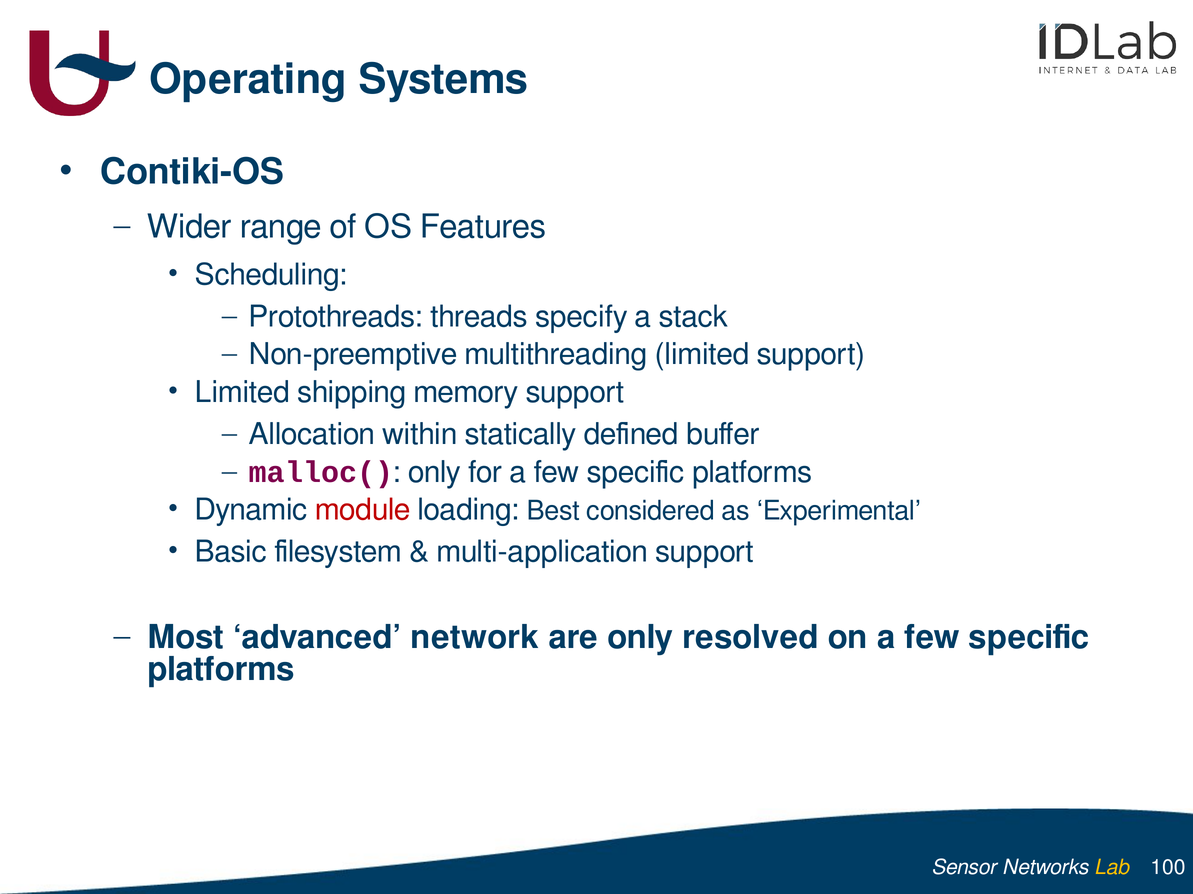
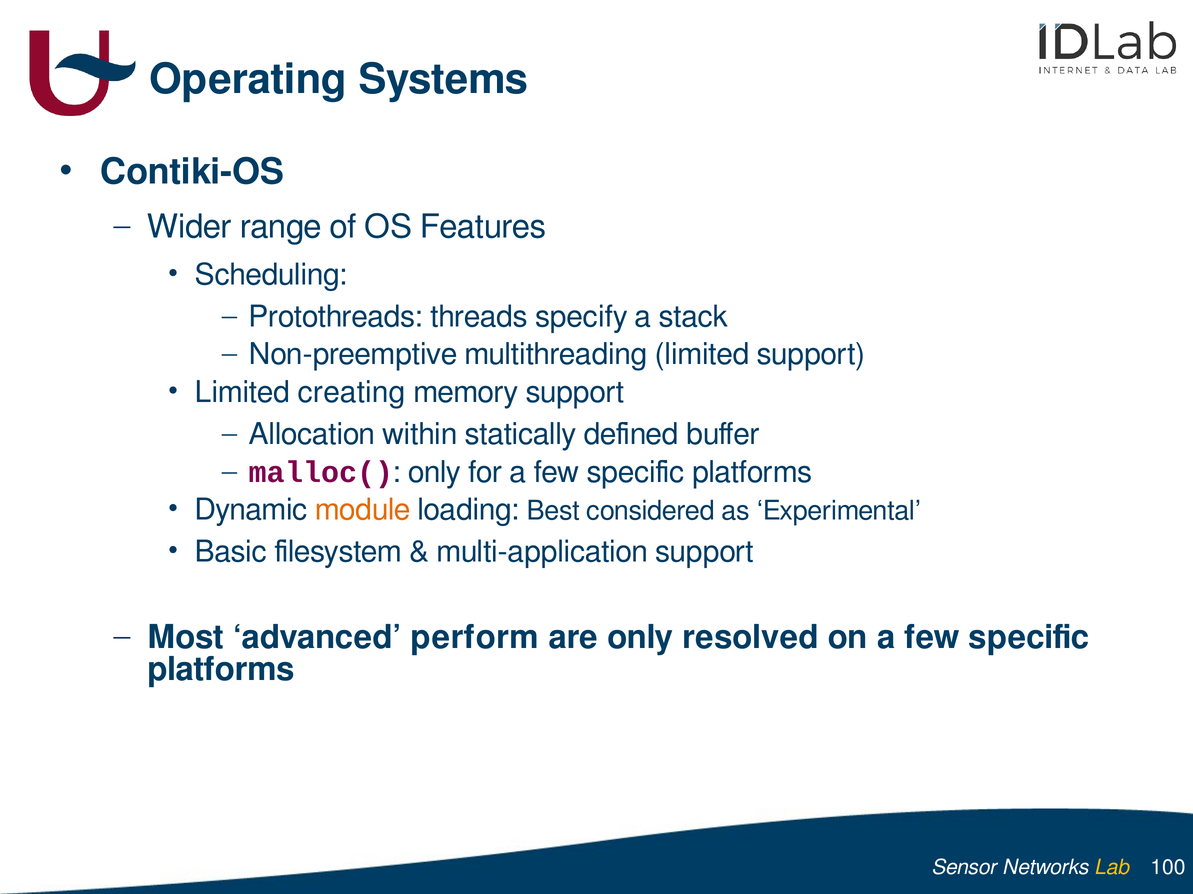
shipping: shipping -> creating
module colour: red -> orange
network: network -> perform
